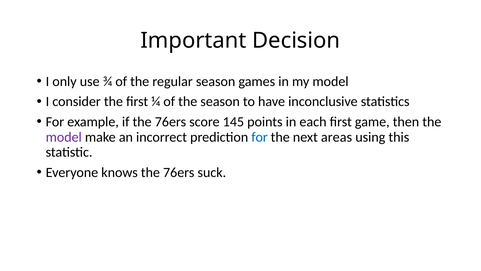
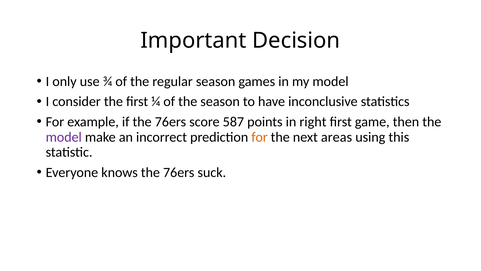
145: 145 -> 587
each: each -> right
for at (260, 137) colour: blue -> orange
